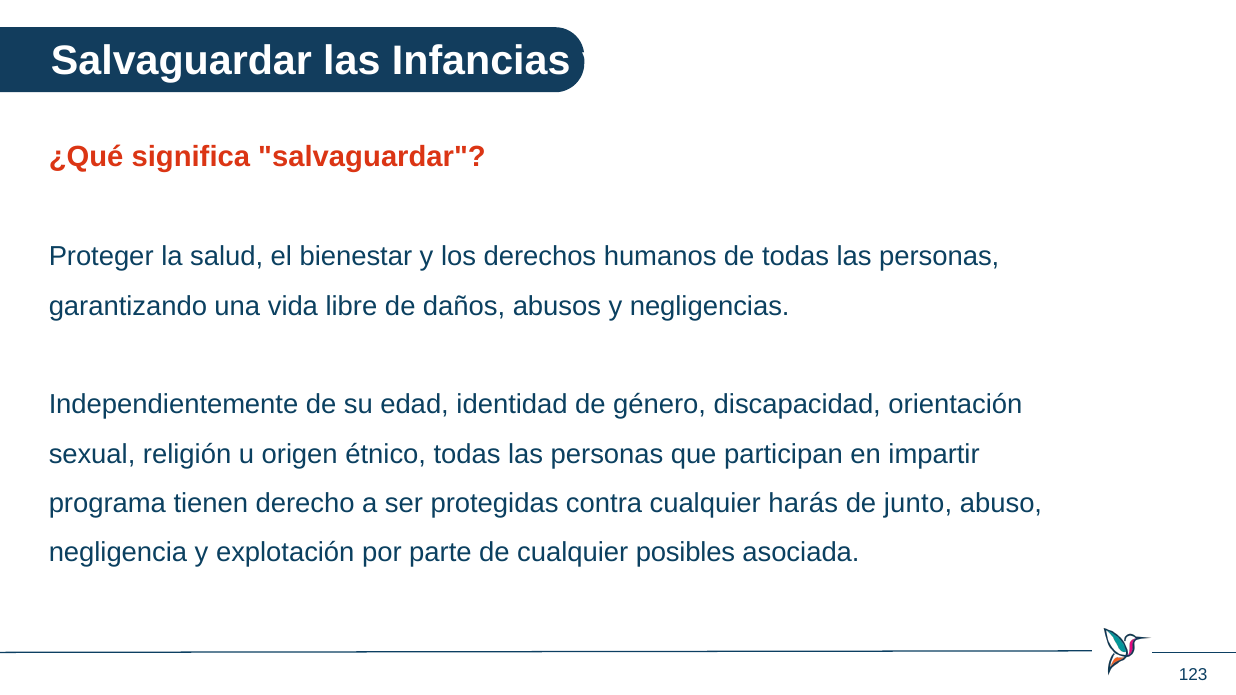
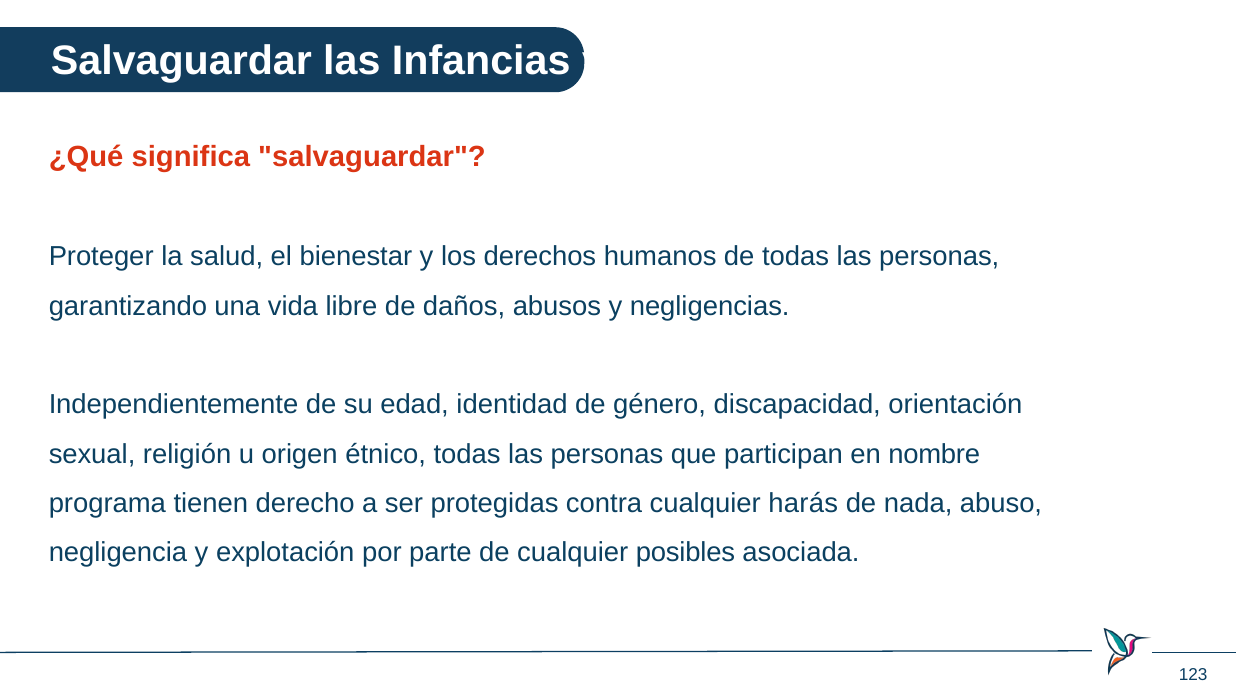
impartir: impartir -> nombre
junto: junto -> nada
